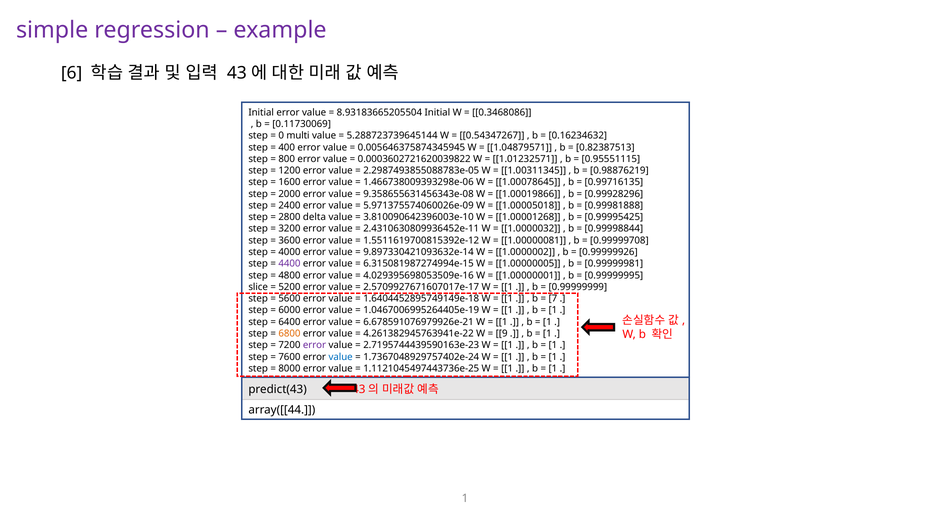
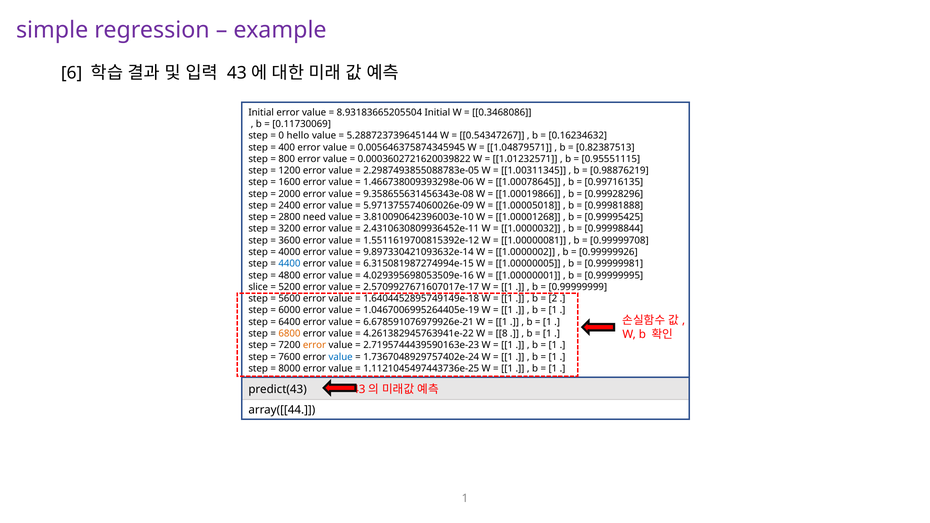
multi: multi -> hello
delta: delta -> need
4400 colour: purple -> blue
7: 7 -> 2
9: 9 -> 8
error at (314, 345) colour: purple -> orange
